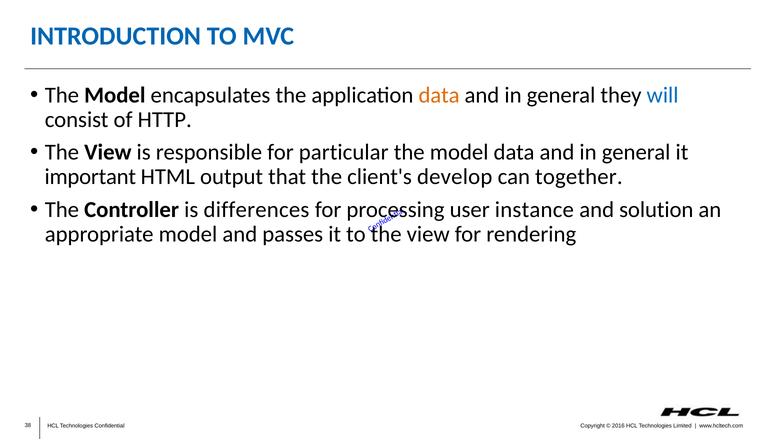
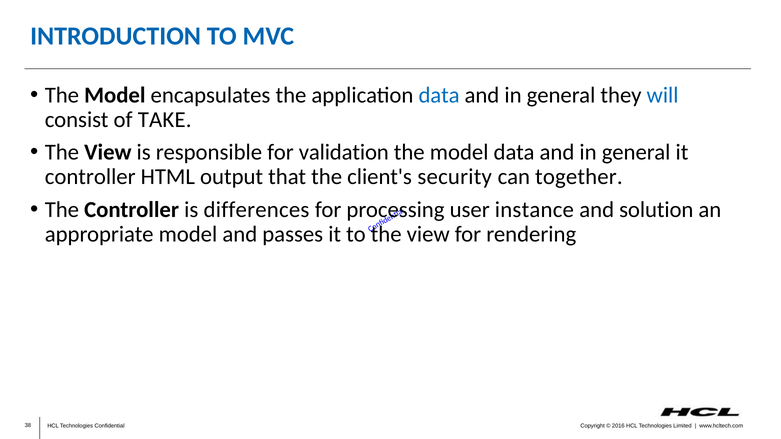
data at (439, 95) colour: orange -> blue
HTTP: HTTP -> TAKE
particular: particular -> validation
important at (90, 177): important -> controller
develop: develop -> security
